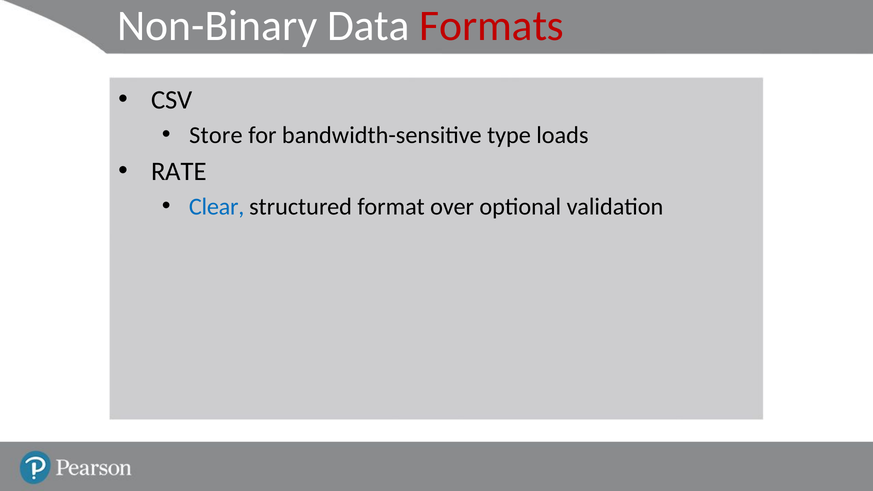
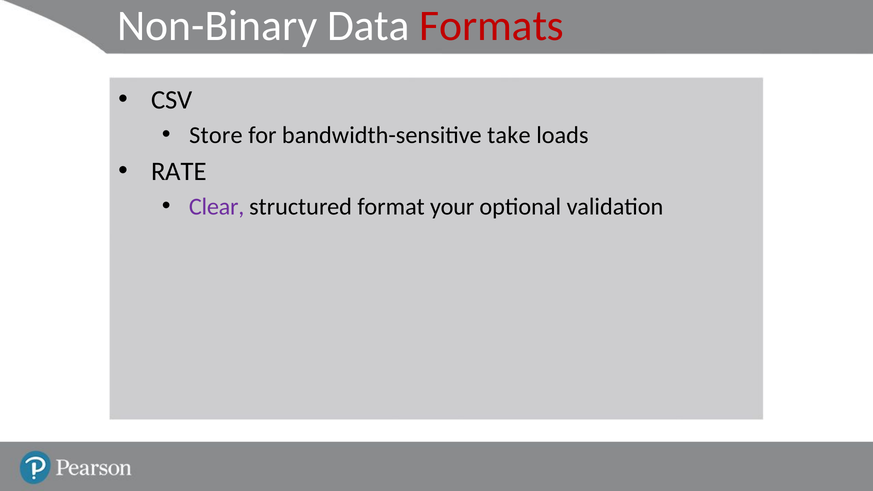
type: type -> take
Clear colour: blue -> purple
over: over -> your
